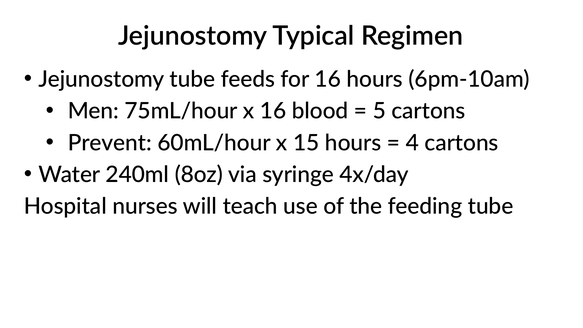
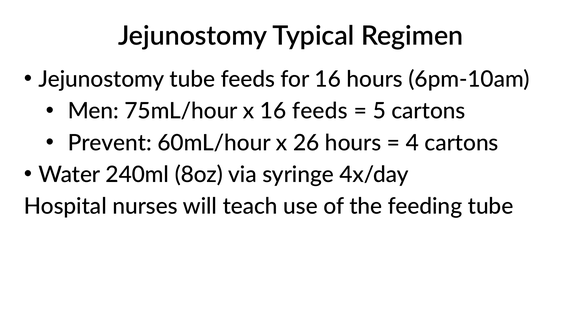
16 blood: blood -> feeds
15: 15 -> 26
